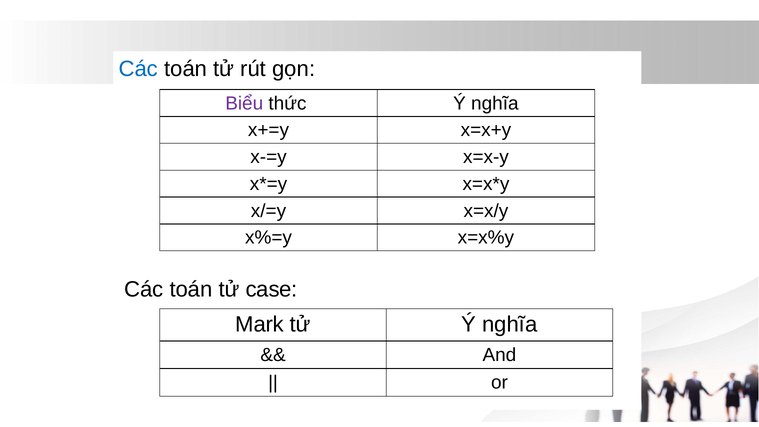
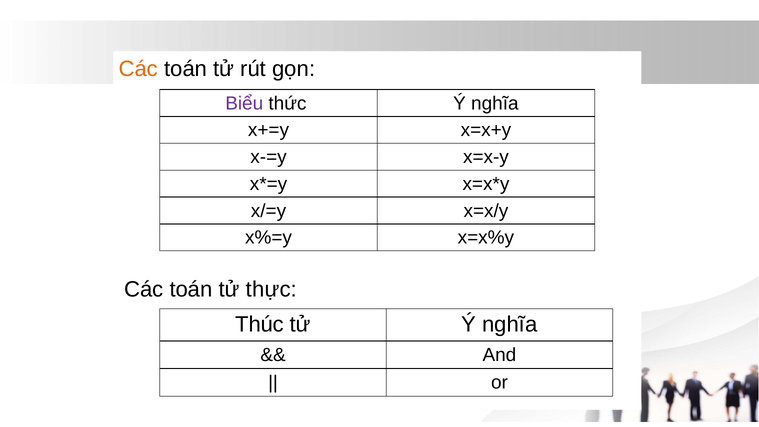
Các at (138, 69) colour: blue -> orange
case: case -> thực
Mark: Mark -> Thúc
